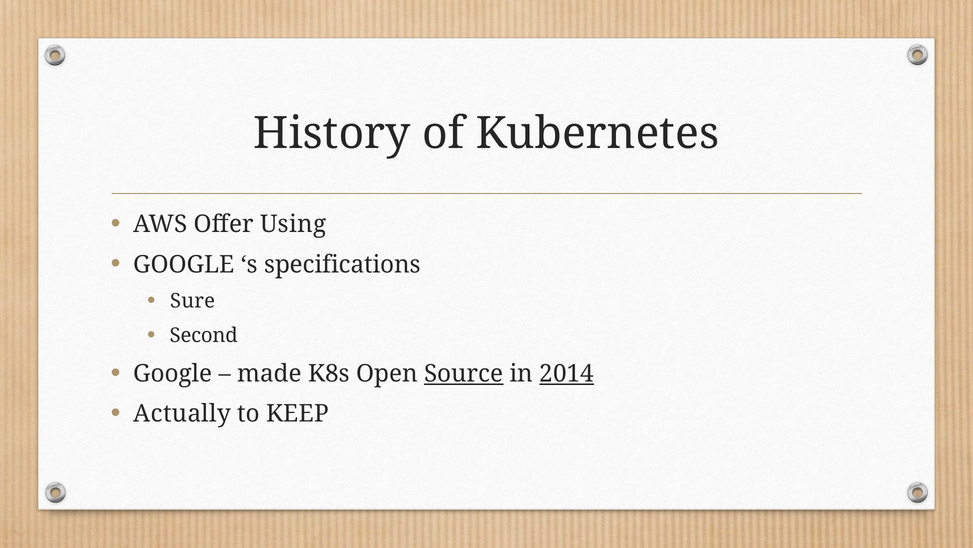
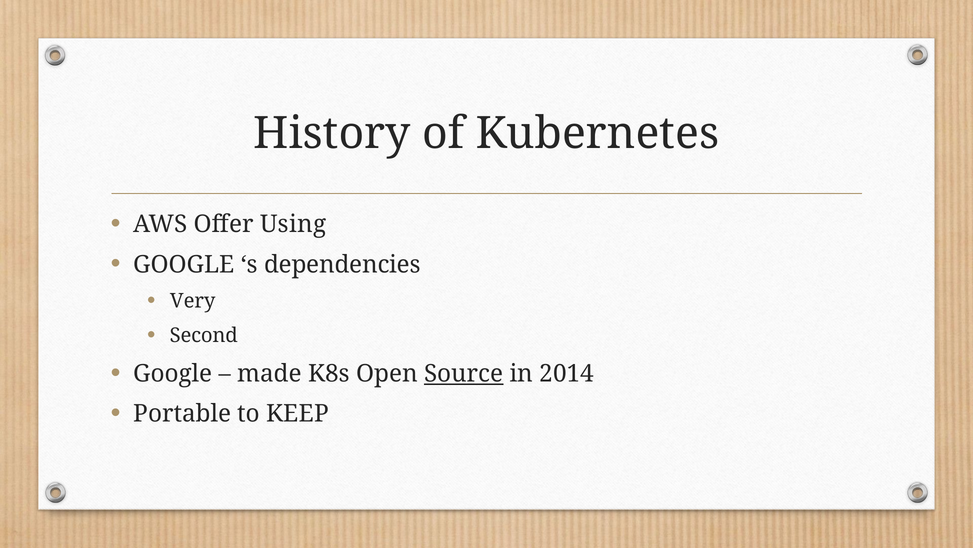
specifications: specifications -> dependencies
Sure: Sure -> Very
2014 underline: present -> none
Actually: Actually -> Portable
